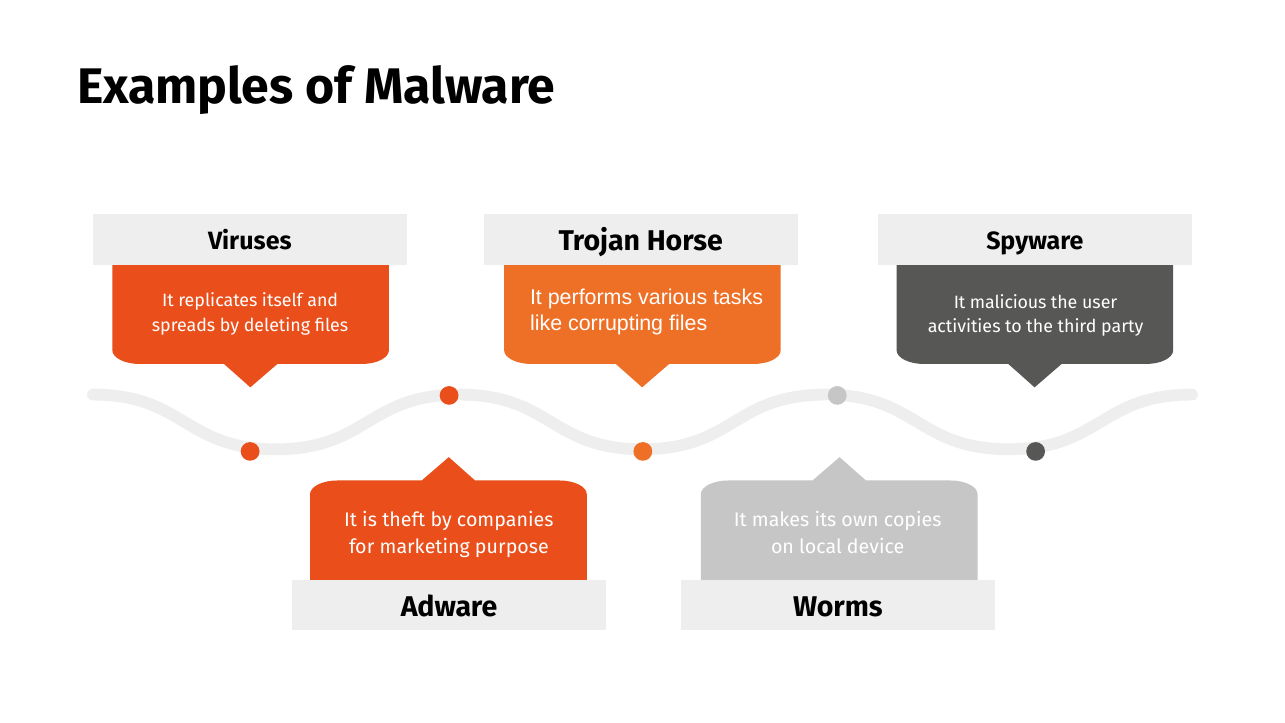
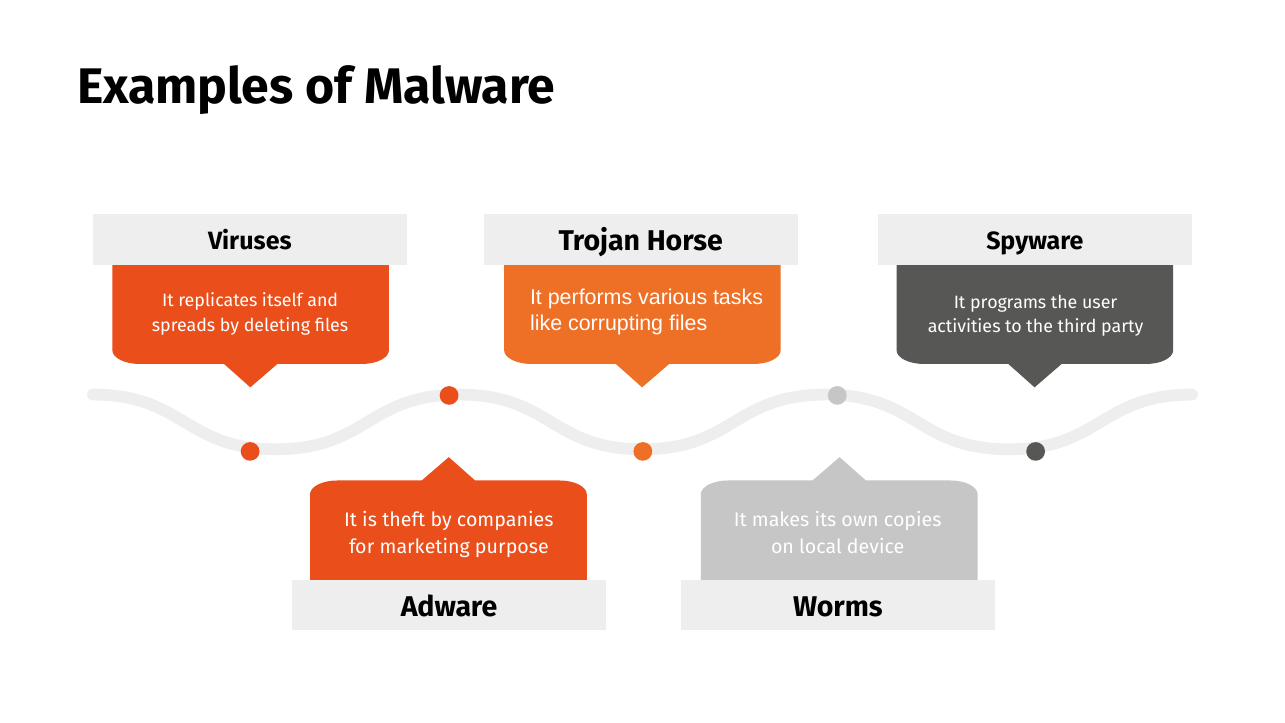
malicious: malicious -> programs
